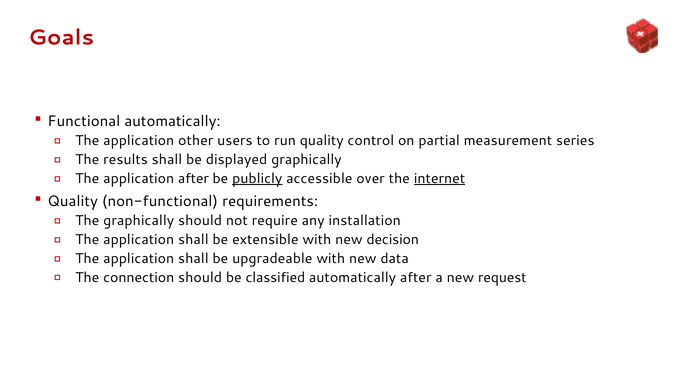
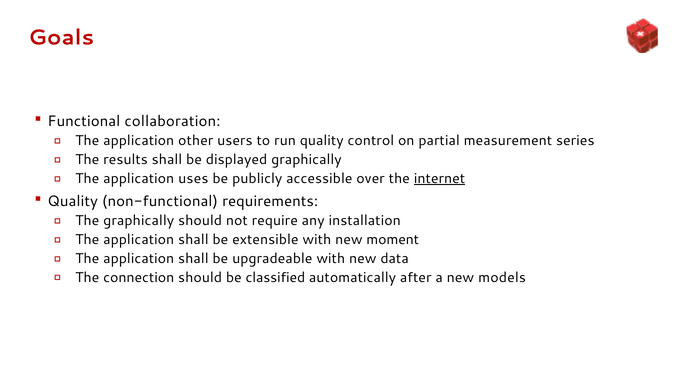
Functional automatically: automatically -> collaboration
application after: after -> uses
publicly underline: present -> none
decision: decision -> moment
request: request -> models
